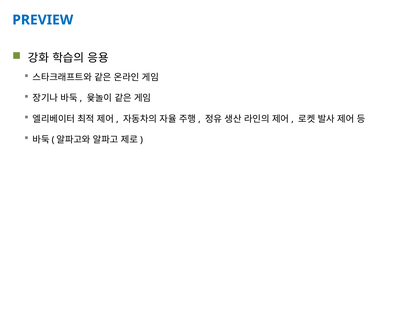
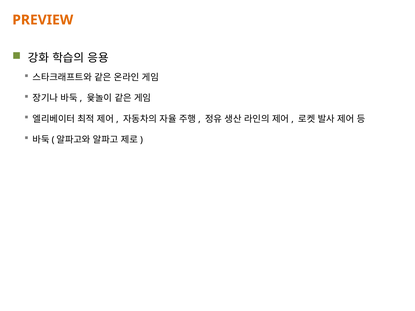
PREVIEW colour: blue -> orange
